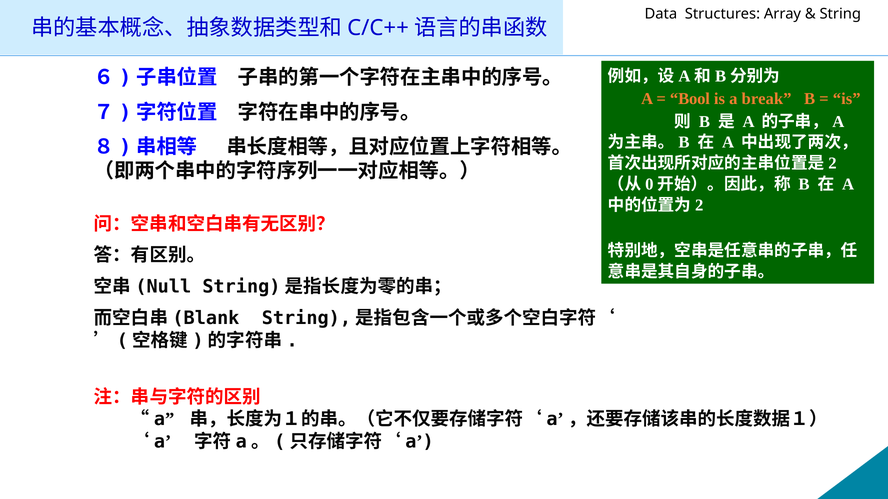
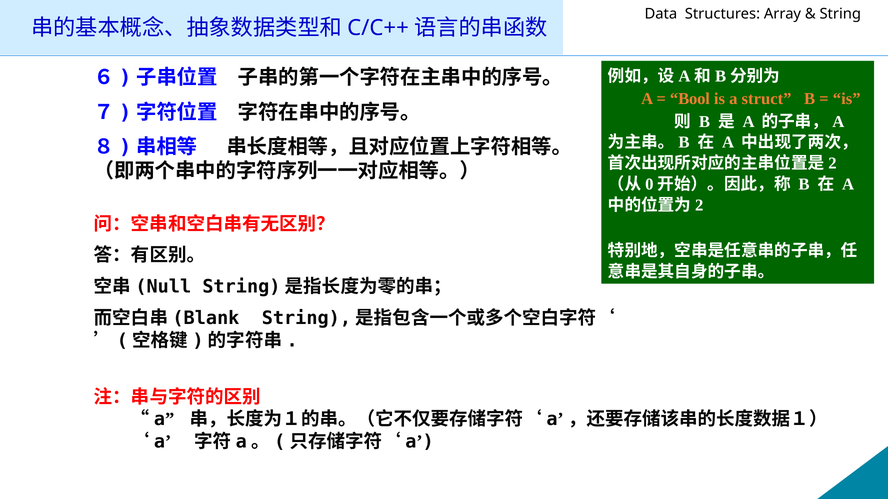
break: break -> struct
